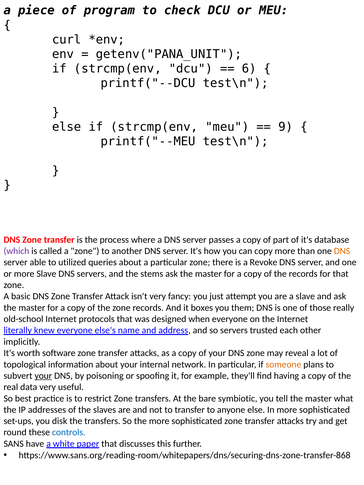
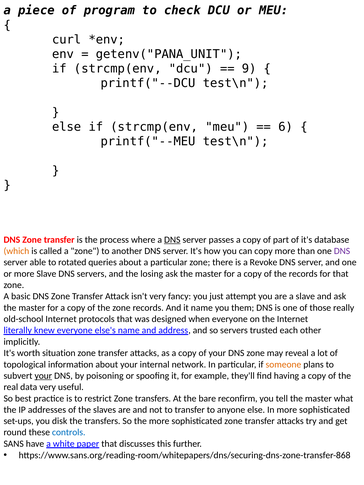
6: 6 -> 9
9: 9 -> 6
DNS at (172, 240) underline: none -> present
which colour: purple -> orange
DNS at (342, 251) colour: orange -> purple
utilized: utilized -> rotated
stems: stems -> losing
it boxes: boxes -> name
software: software -> situation
symbiotic: symbiotic -> reconfirm
